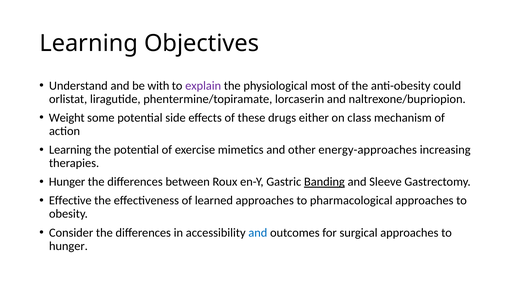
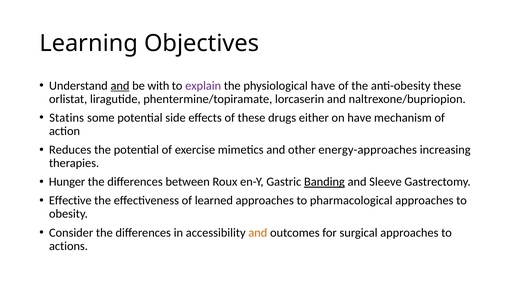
and at (120, 86) underline: none -> present
physiological most: most -> have
anti-obesity could: could -> these
Weight: Weight -> Statins
on class: class -> have
Learning at (70, 150): Learning -> Reduces
and at (258, 233) colour: blue -> orange
hunger at (68, 246): hunger -> actions
